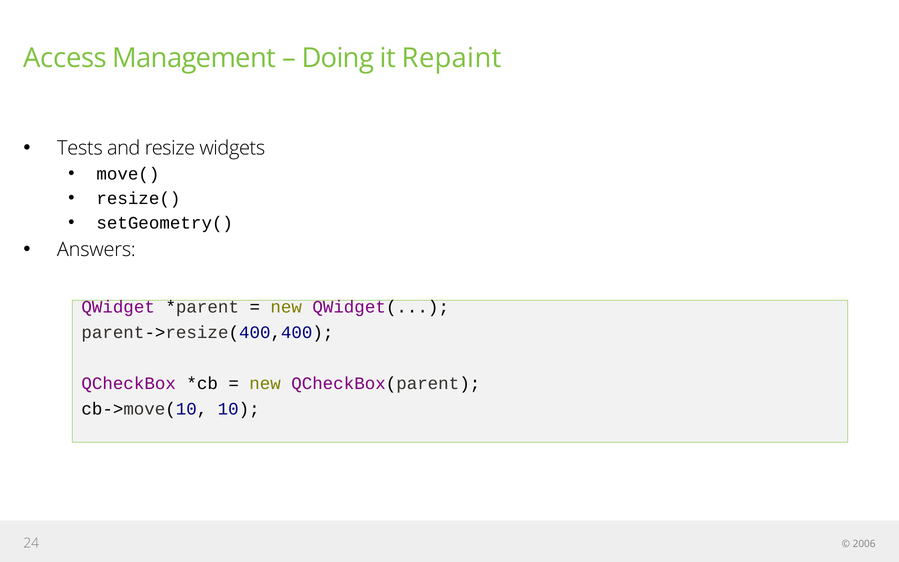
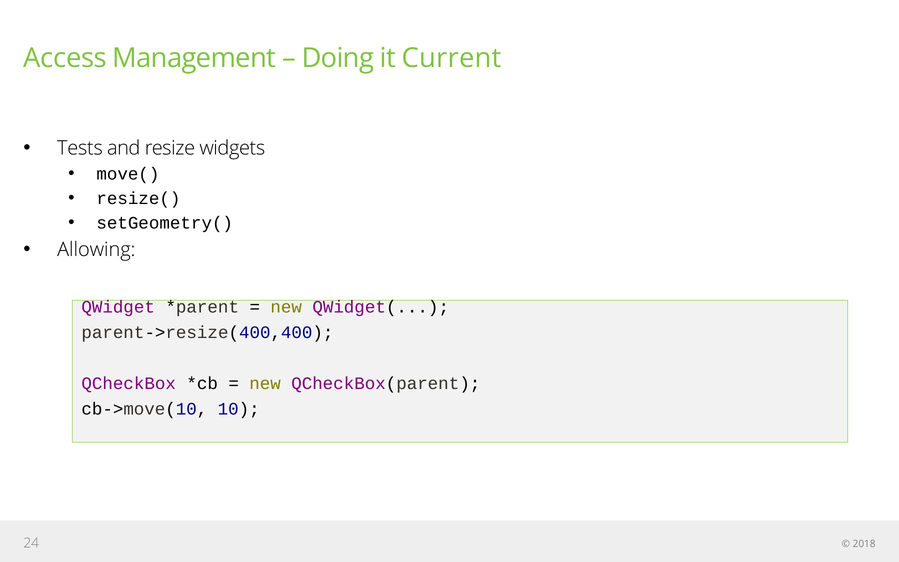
Repaint: Repaint -> Current
Answers: Answers -> Allowing
2006: 2006 -> 2018
